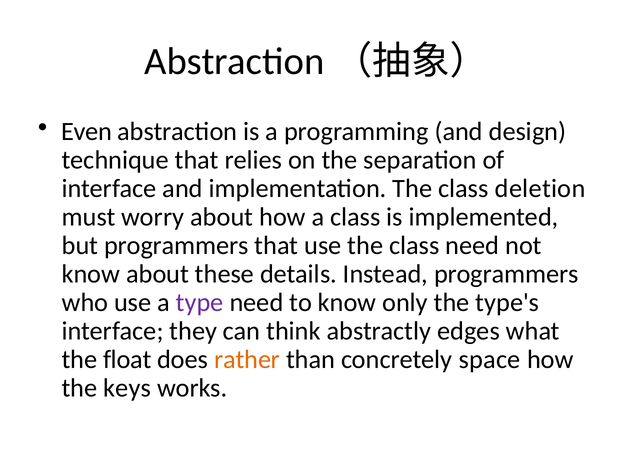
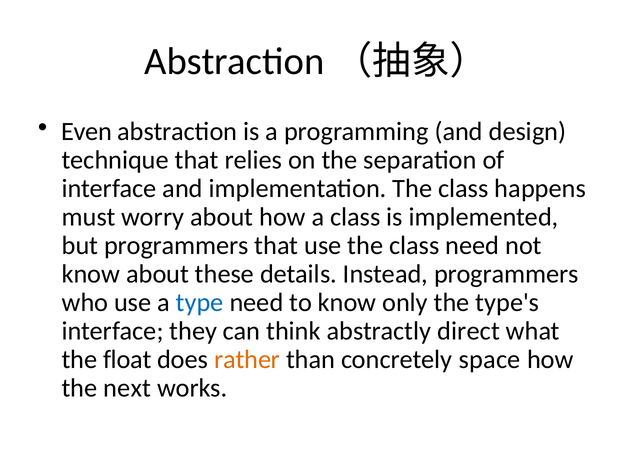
deletion: deletion -> happens
type colour: purple -> blue
edges: edges -> direct
keys: keys -> next
